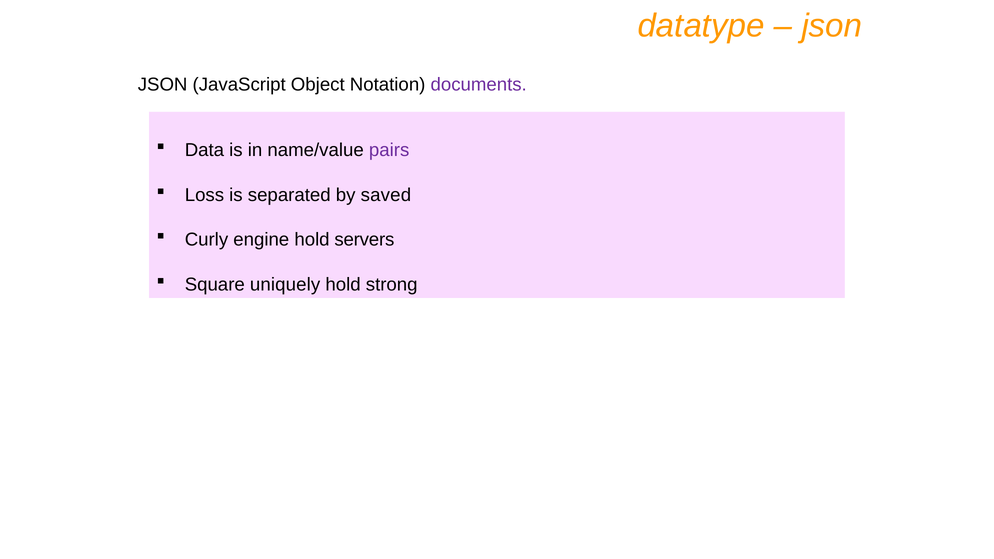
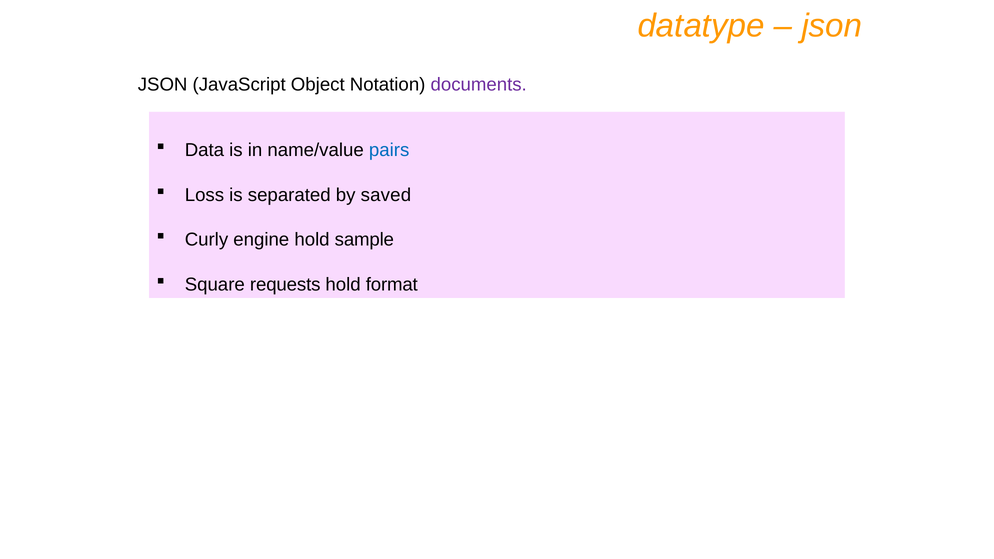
pairs colour: purple -> blue
servers: servers -> sample
uniquely: uniquely -> requests
strong: strong -> format
